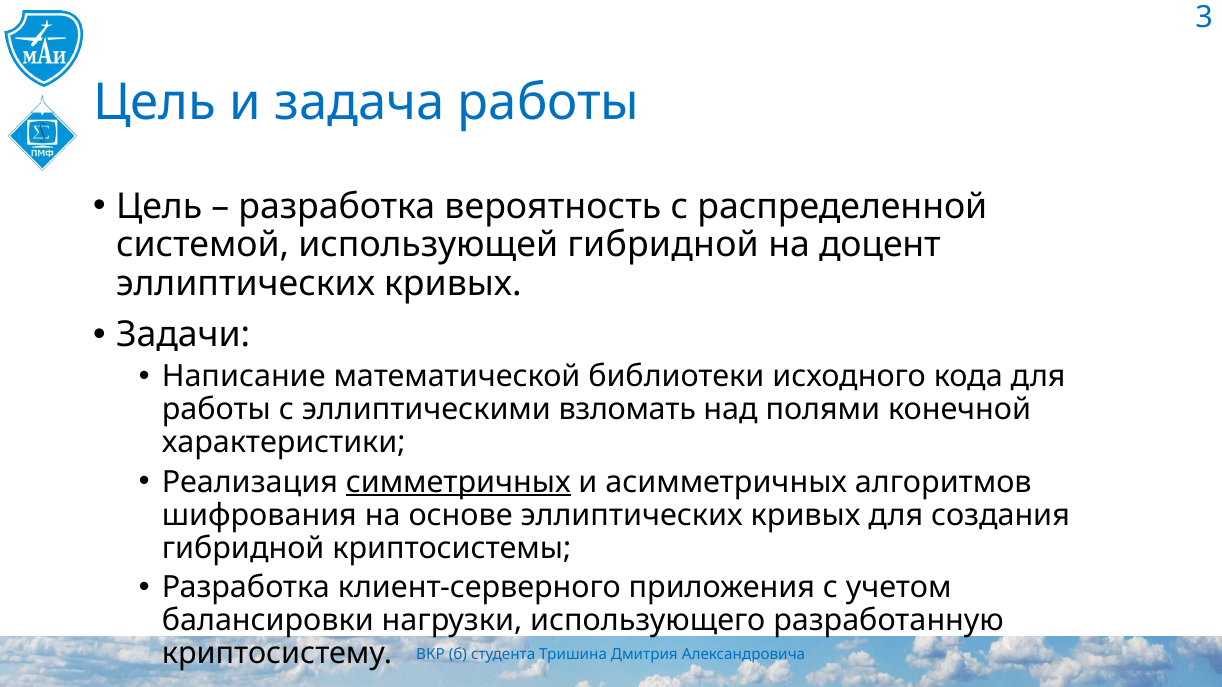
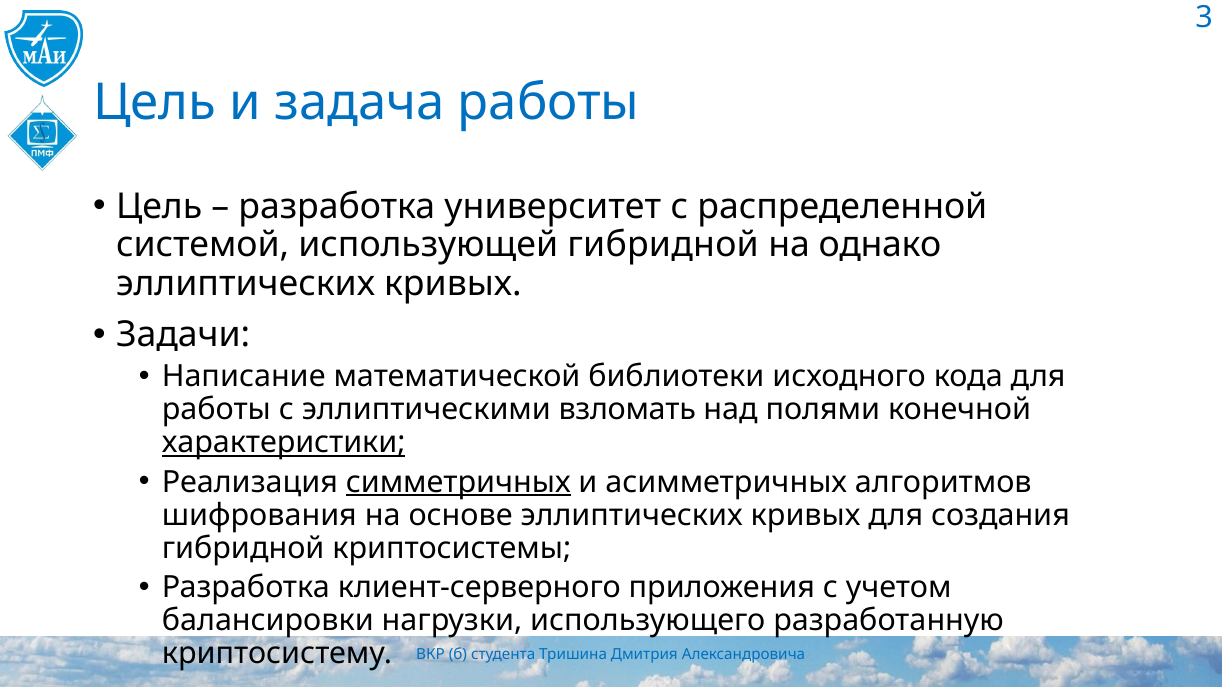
вероятность: вероятность -> университет
доцент: доцент -> однако
характеристики underline: none -> present
